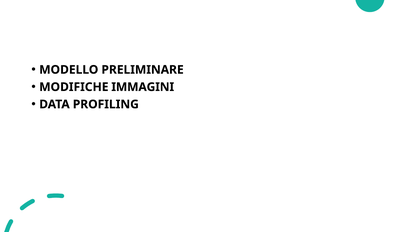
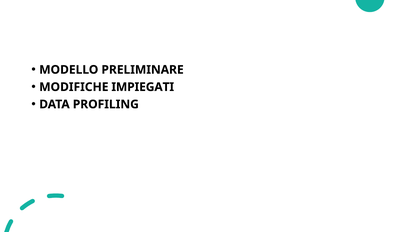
IMMAGINI: IMMAGINI -> IMPIEGATI
